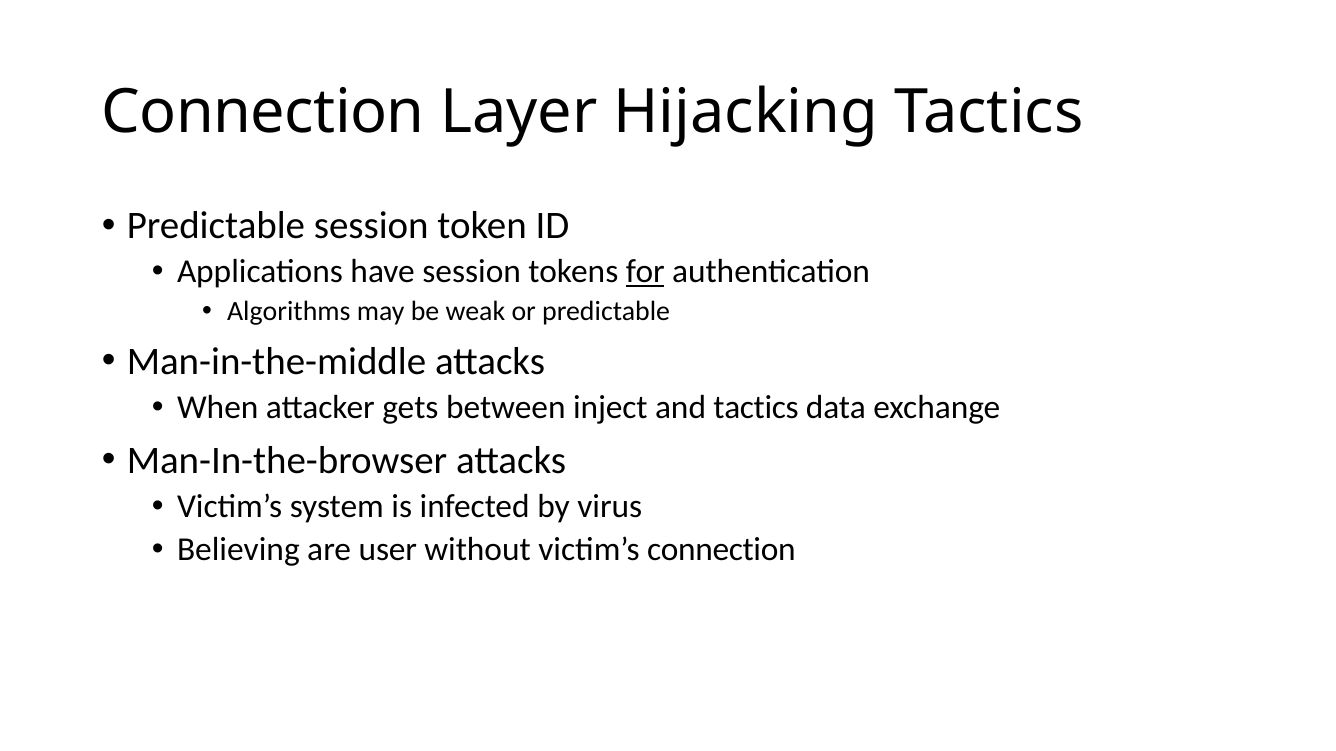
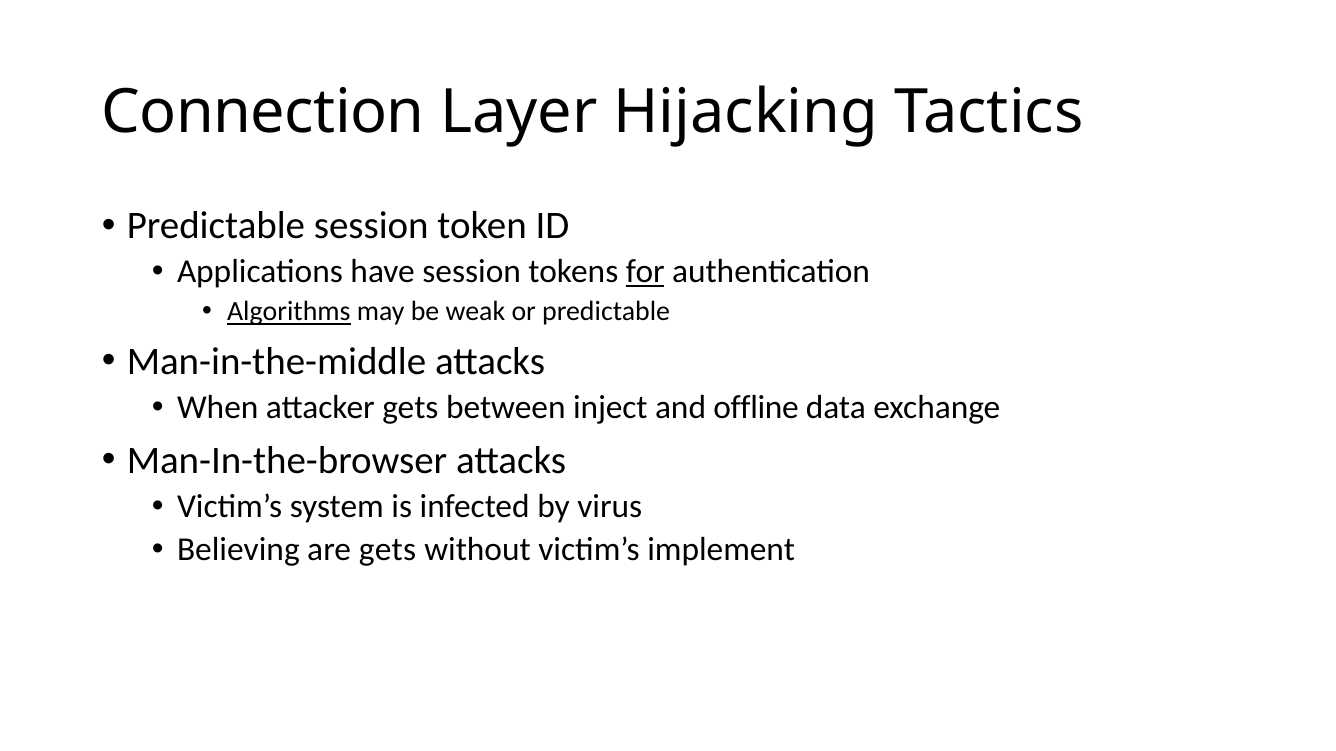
Algorithms underline: none -> present
and tactics: tactics -> offline
are user: user -> gets
victim’s connection: connection -> implement
